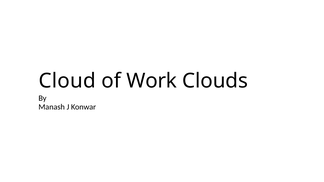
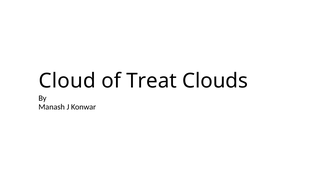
Work: Work -> Treat
